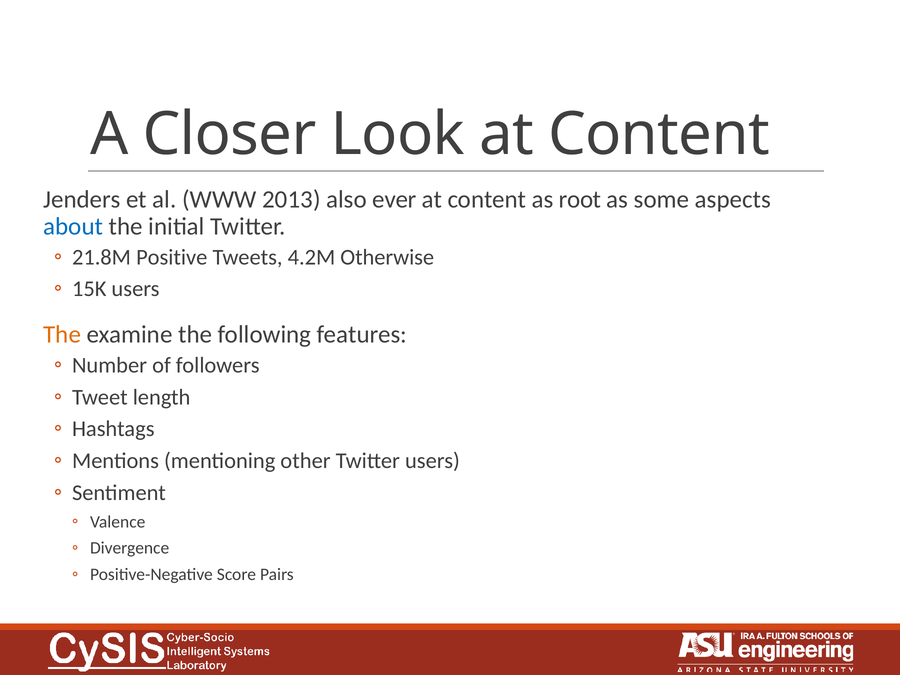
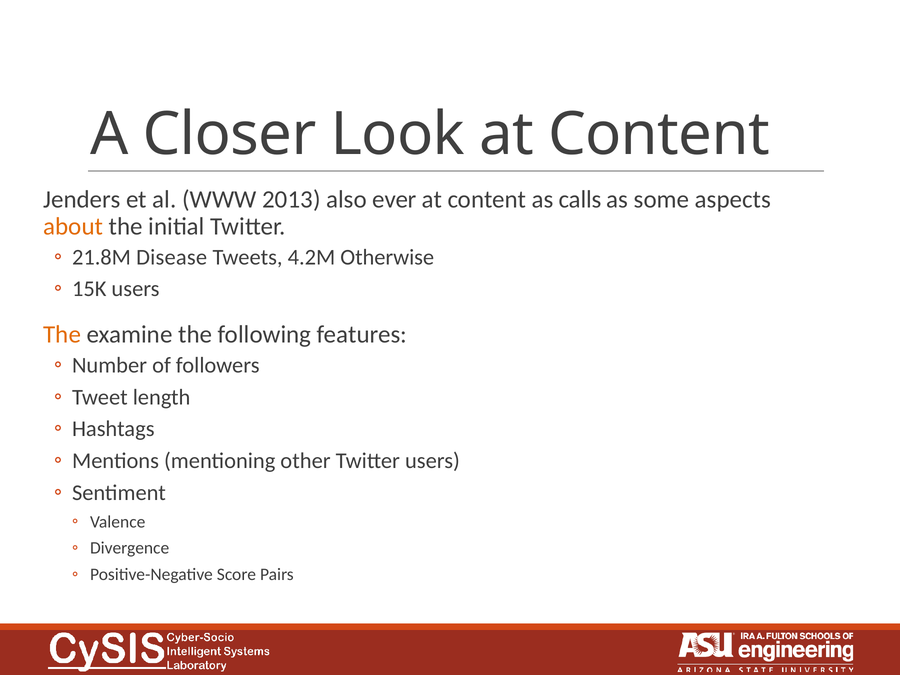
root: root -> calls
about colour: blue -> orange
Positive: Positive -> Disease
